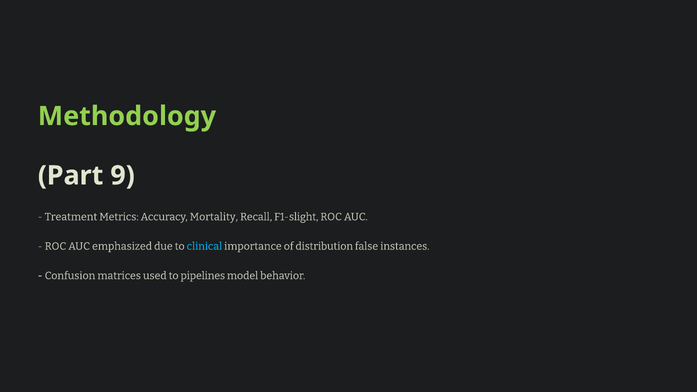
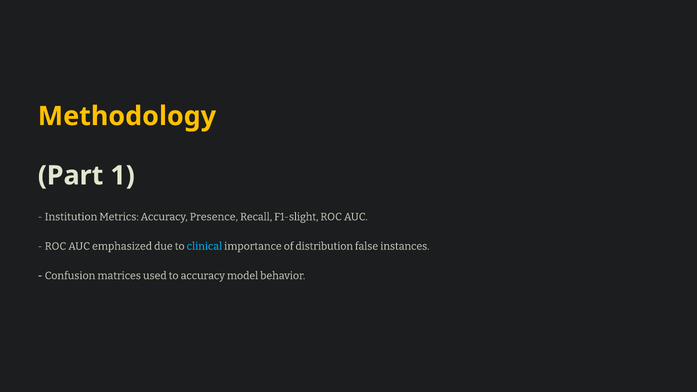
Methodology colour: light green -> yellow
9: 9 -> 1
Treatment: Treatment -> Institution
Mortality: Mortality -> Presence
to pipelines: pipelines -> accuracy
